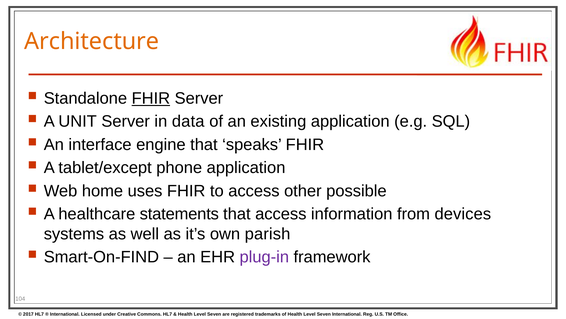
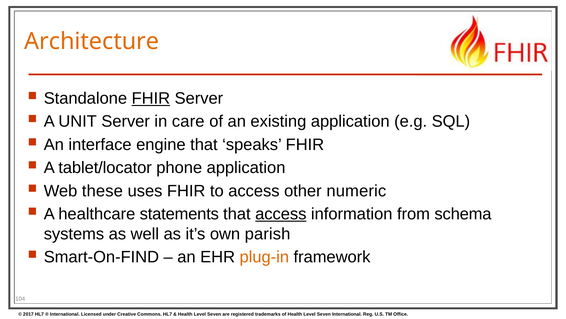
data: data -> care
tablet/except: tablet/except -> tablet/locator
home: home -> these
possible: possible -> numeric
access at (281, 214) underline: none -> present
devices: devices -> schema
plug-in colour: purple -> orange
